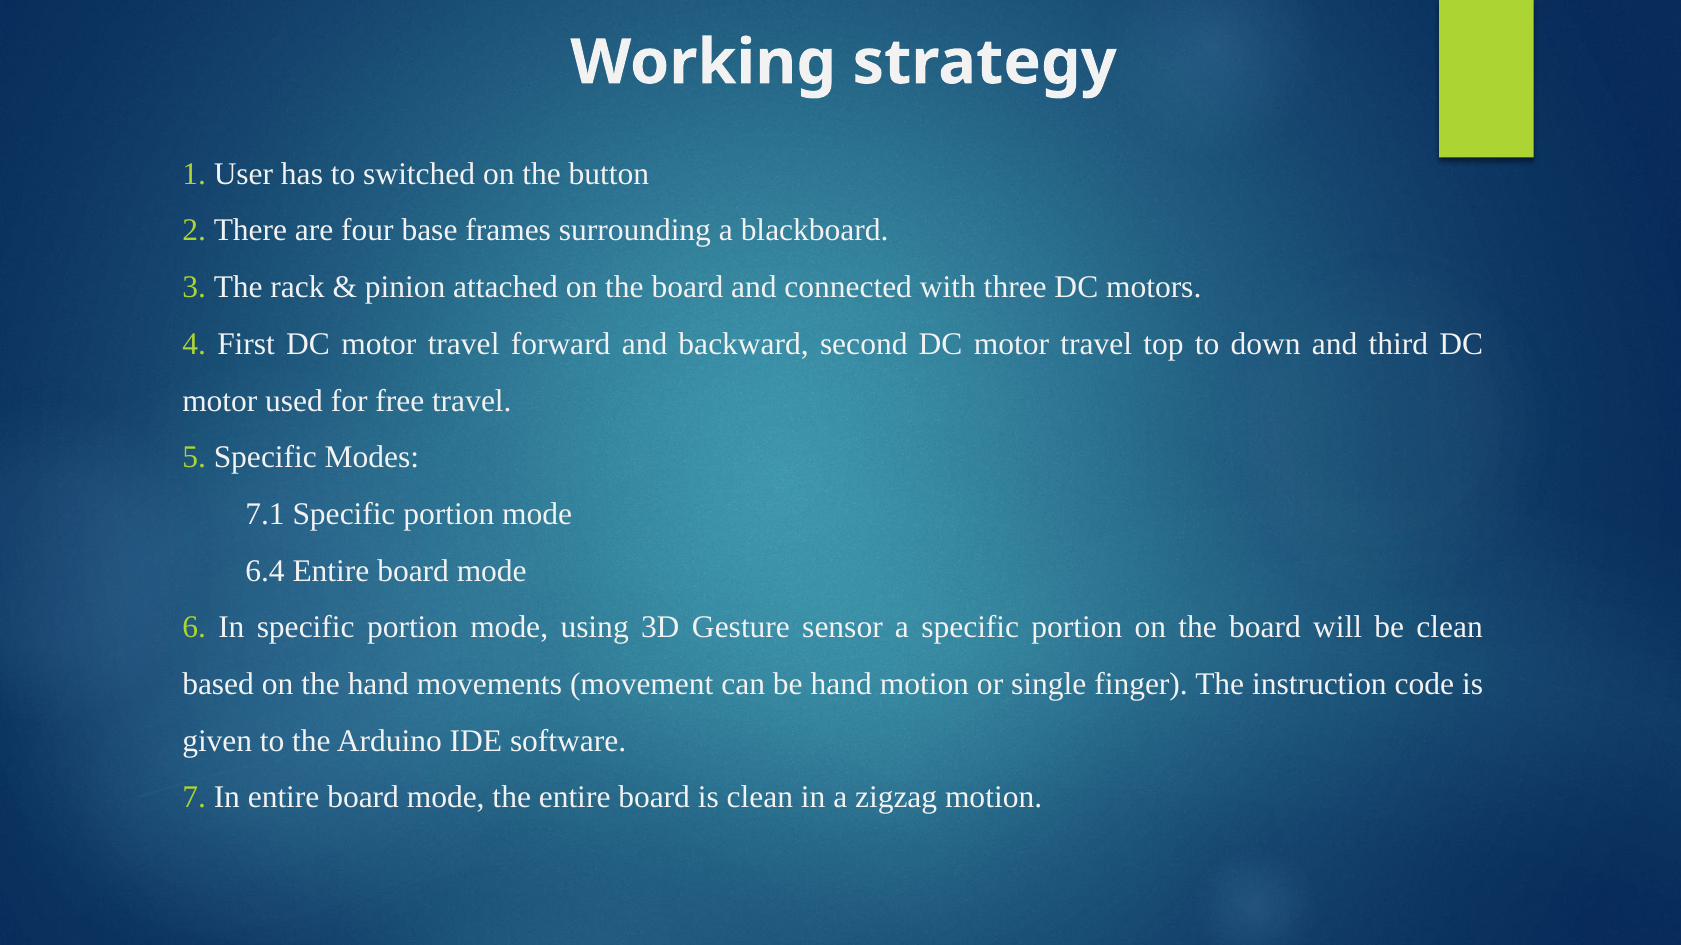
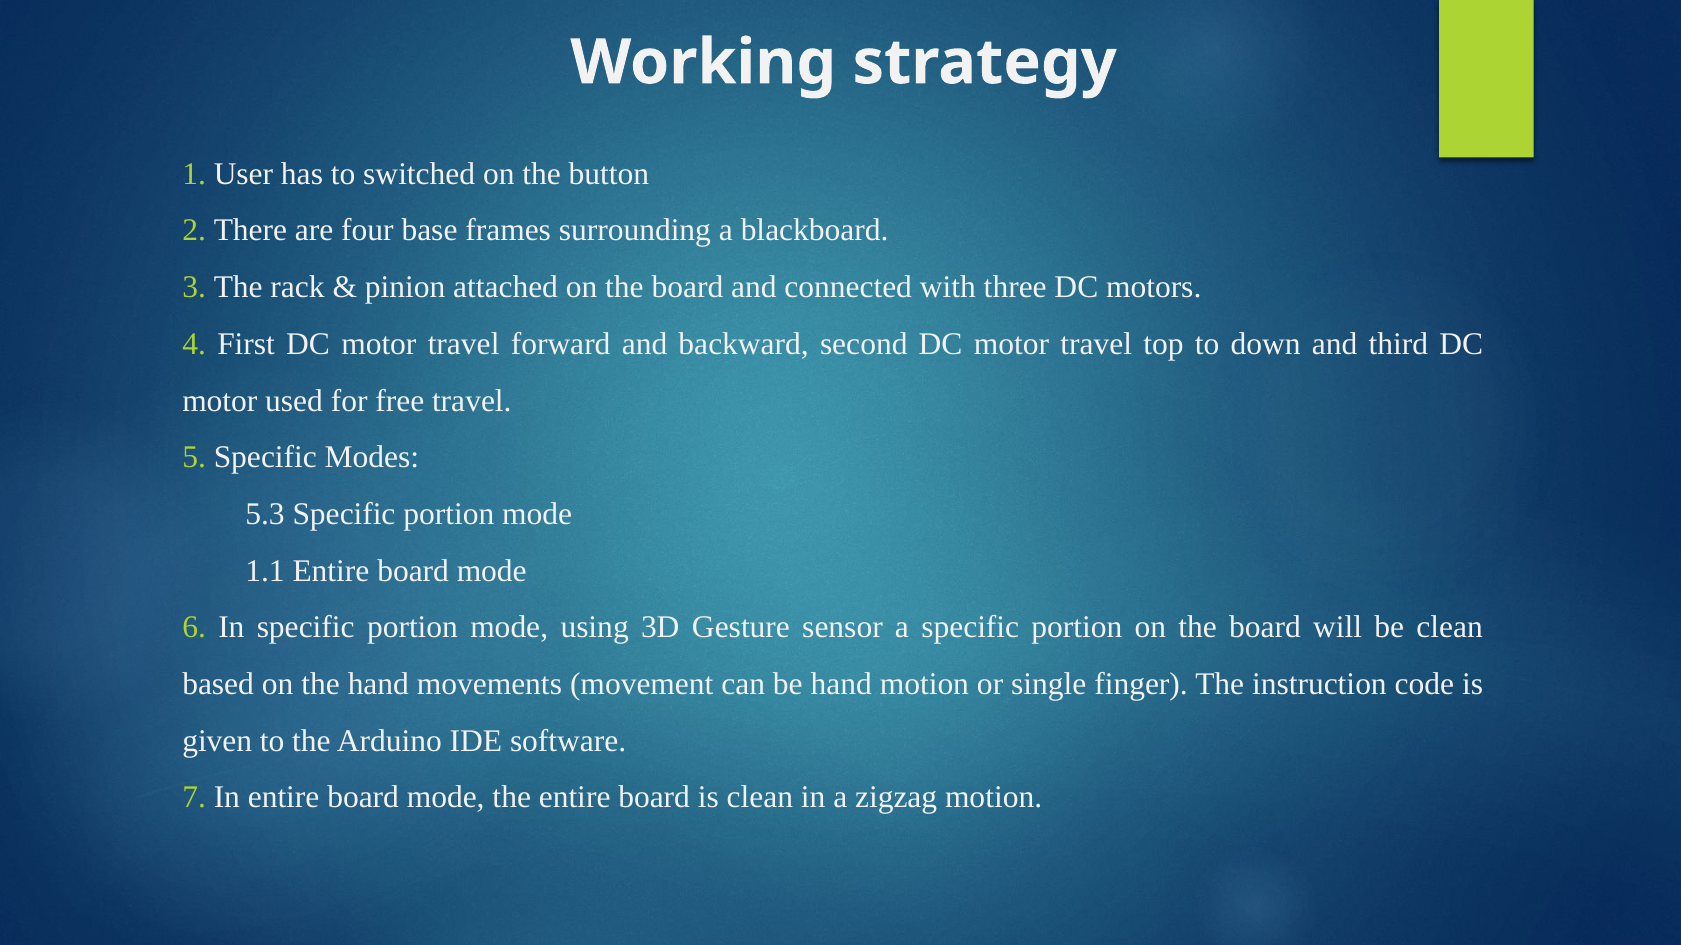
7.1: 7.1 -> 5.3
6.4: 6.4 -> 1.1
